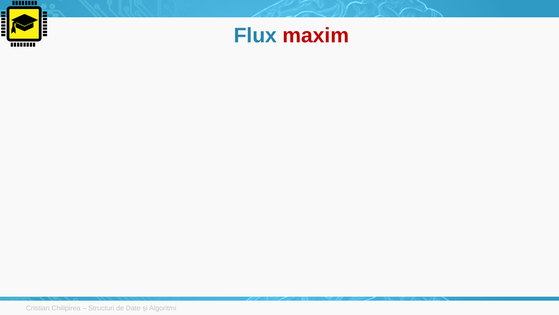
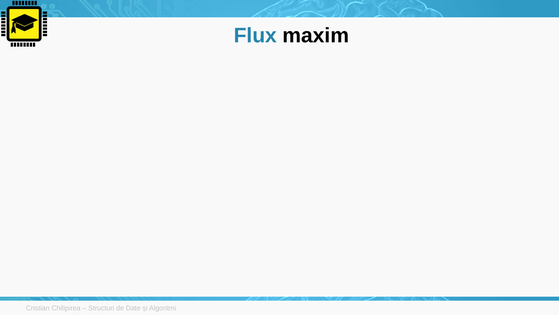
maxim colour: red -> black
